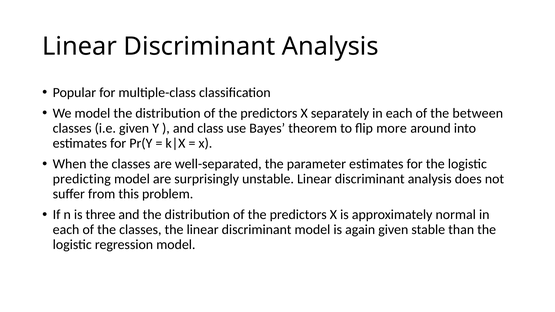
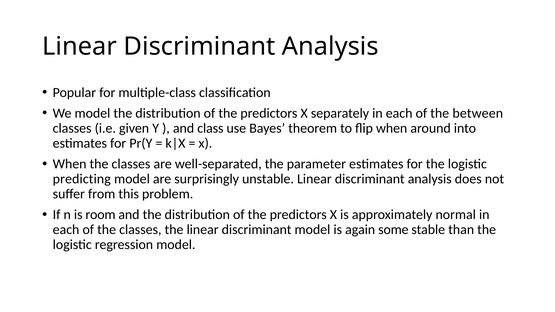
flip more: more -> when
three: three -> room
again given: given -> some
